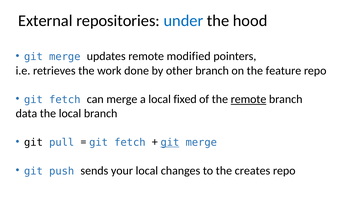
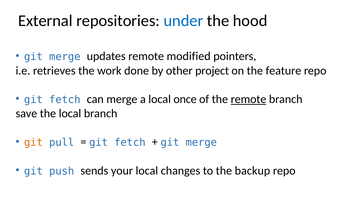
other branch: branch -> project
fixed: fixed -> once
data: data -> save
git at (33, 143) colour: black -> orange
git at (170, 143) underline: present -> none
creates: creates -> backup
